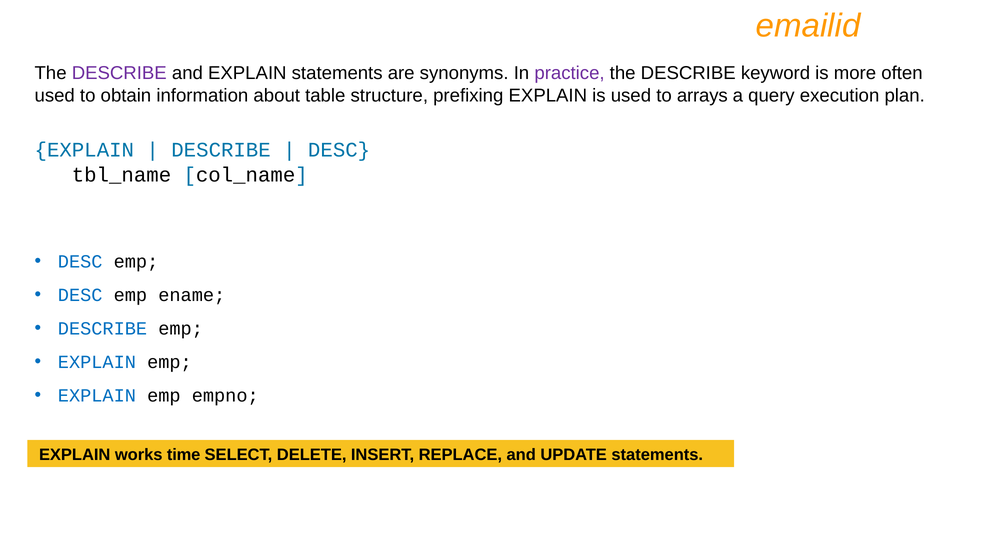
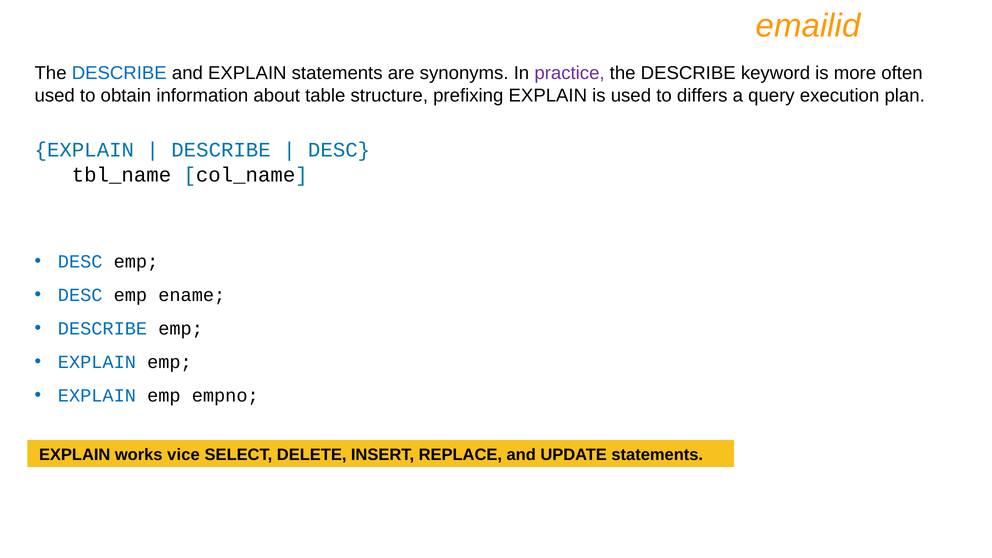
DESCRIBE at (119, 73) colour: purple -> blue
arrays: arrays -> differs
time: time -> vice
